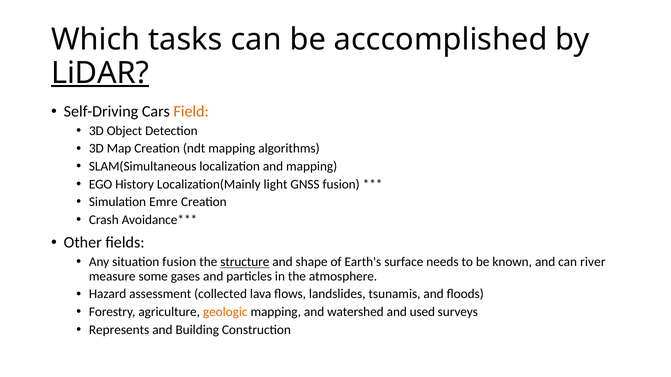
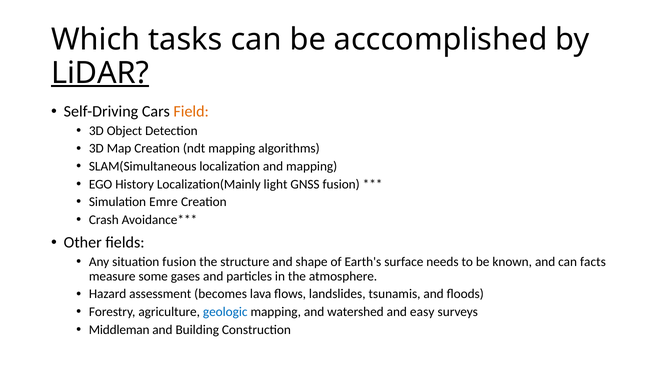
structure underline: present -> none
river: river -> facts
collected: collected -> becomes
geologic colour: orange -> blue
used: used -> easy
Represents: Represents -> Middleman
